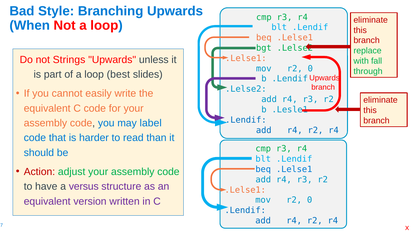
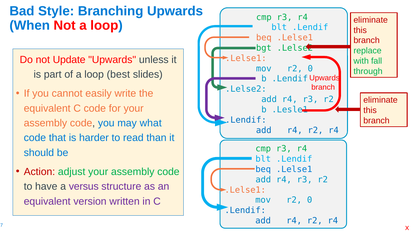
Strings: Strings -> Update
label: label -> what
